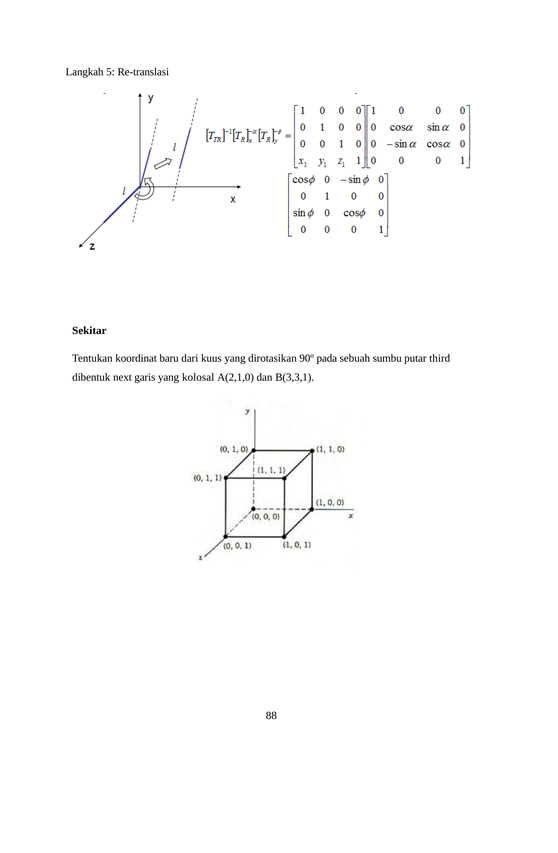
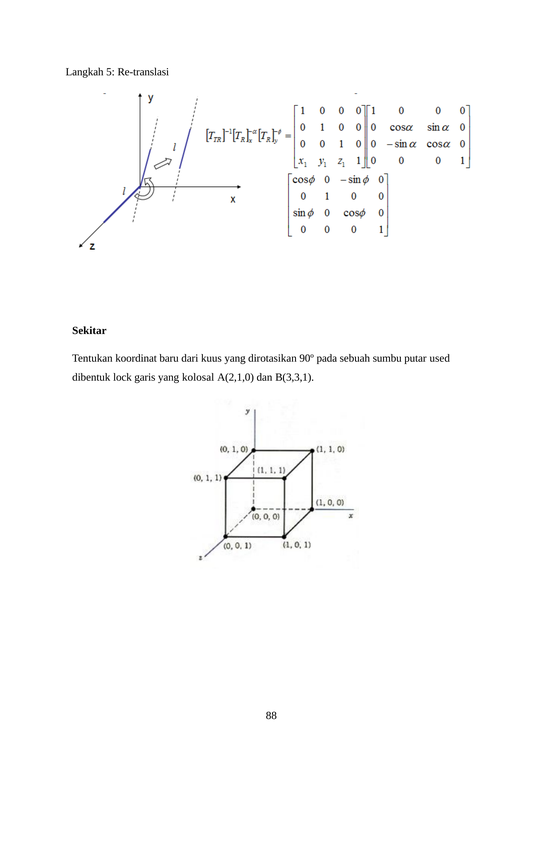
third: third -> used
next: next -> lock
